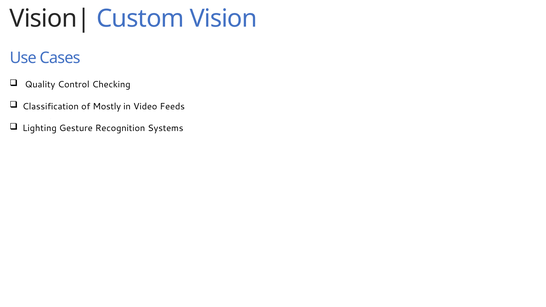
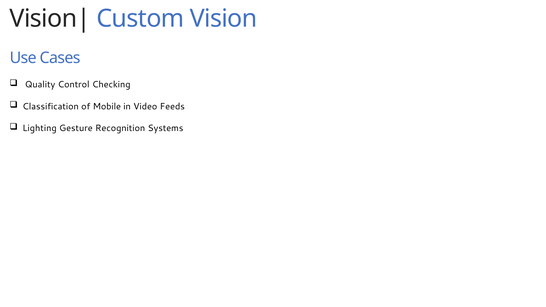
Mostly: Mostly -> Mobile
